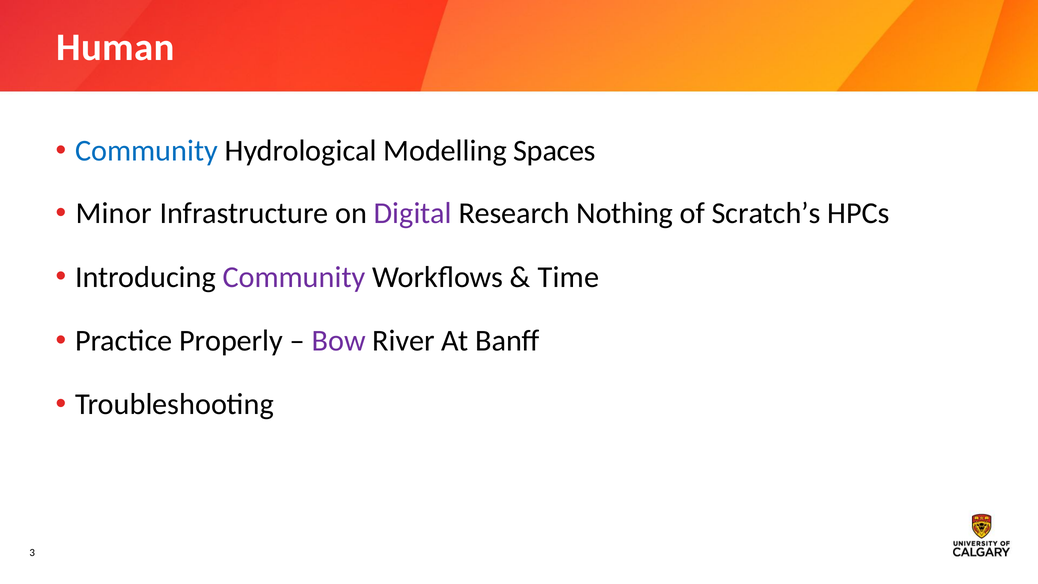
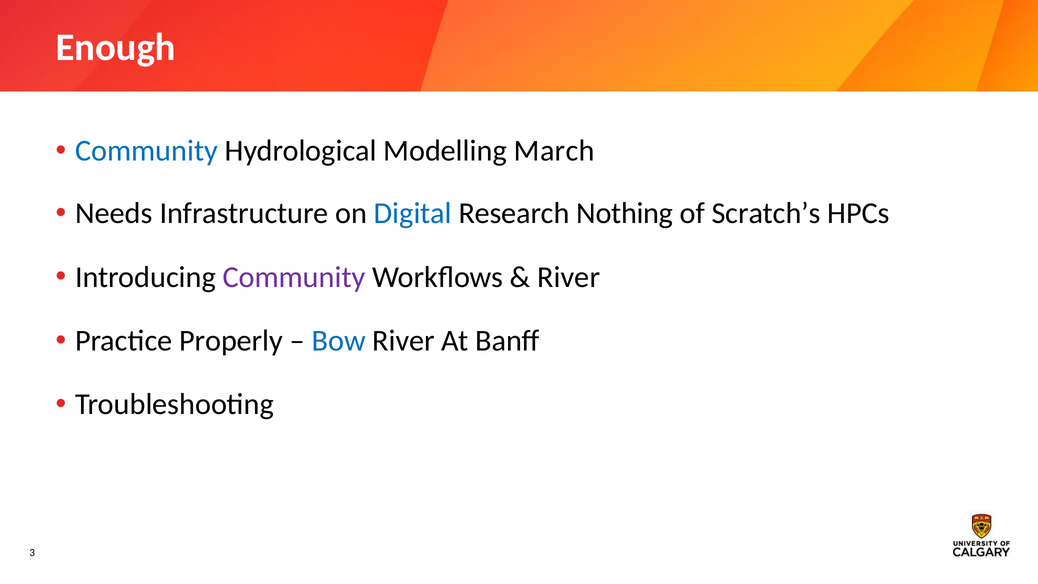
Human: Human -> Enough
Spaces: Spaces -> March
Minor: Minor -> Needs
Digital colour: purple -> blue
Time at (569, 277): Time -> River
Bow colour: purple -> blue
